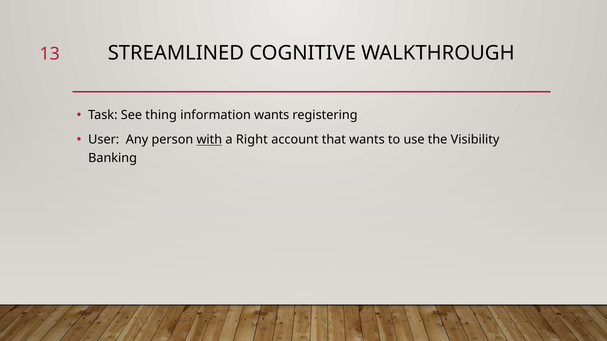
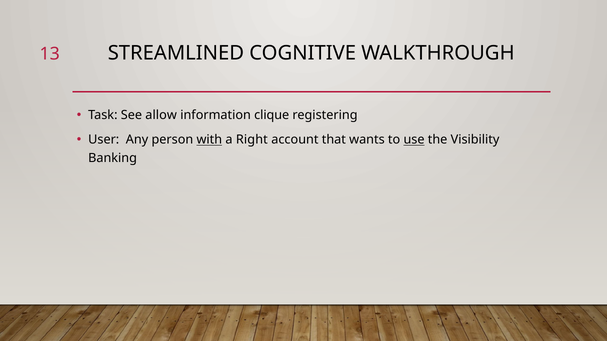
thing: thing -> allow
information wants: wants -> clique
use underline: none -> present
